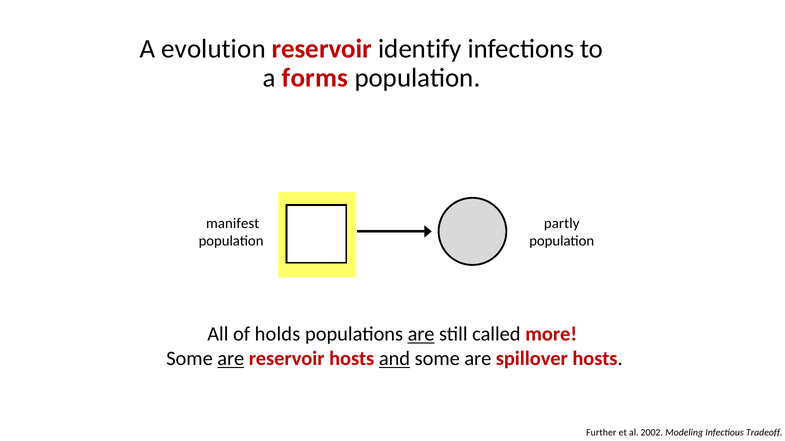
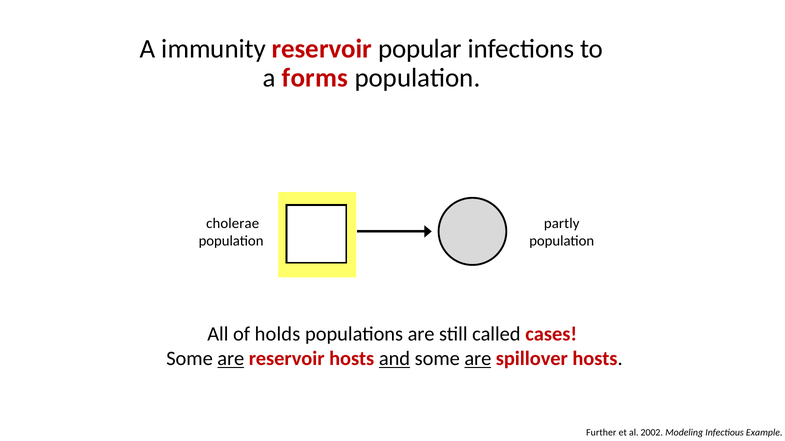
evolution: evolution -> immunity
identify: identify -> popular
manifest: manifest -> cholerae
are at (421, 335) underline: present -> none
more: more -> cases
are at (478, 359) underline: none -> present
Tradeoff: Tradeoff -> Example
